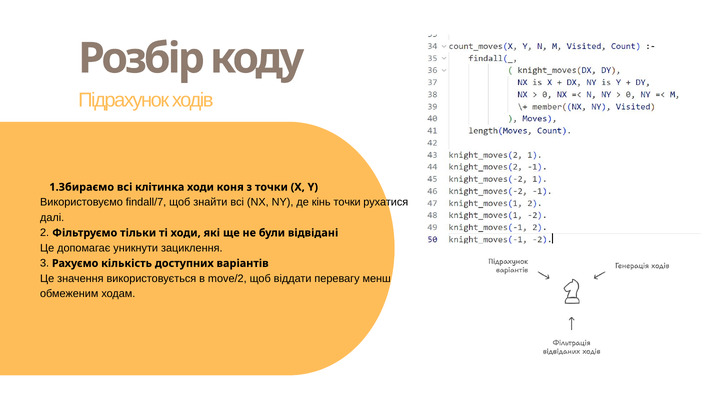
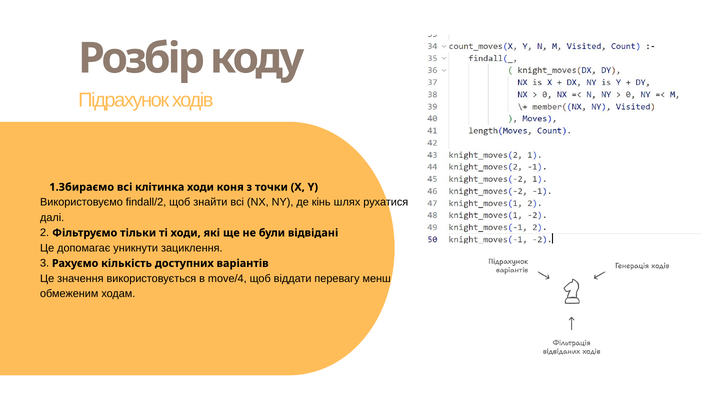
findall/7: findall/7 -> findall/2
кінь точки: точки -> шлях
move/2: move/2 -> move/4
